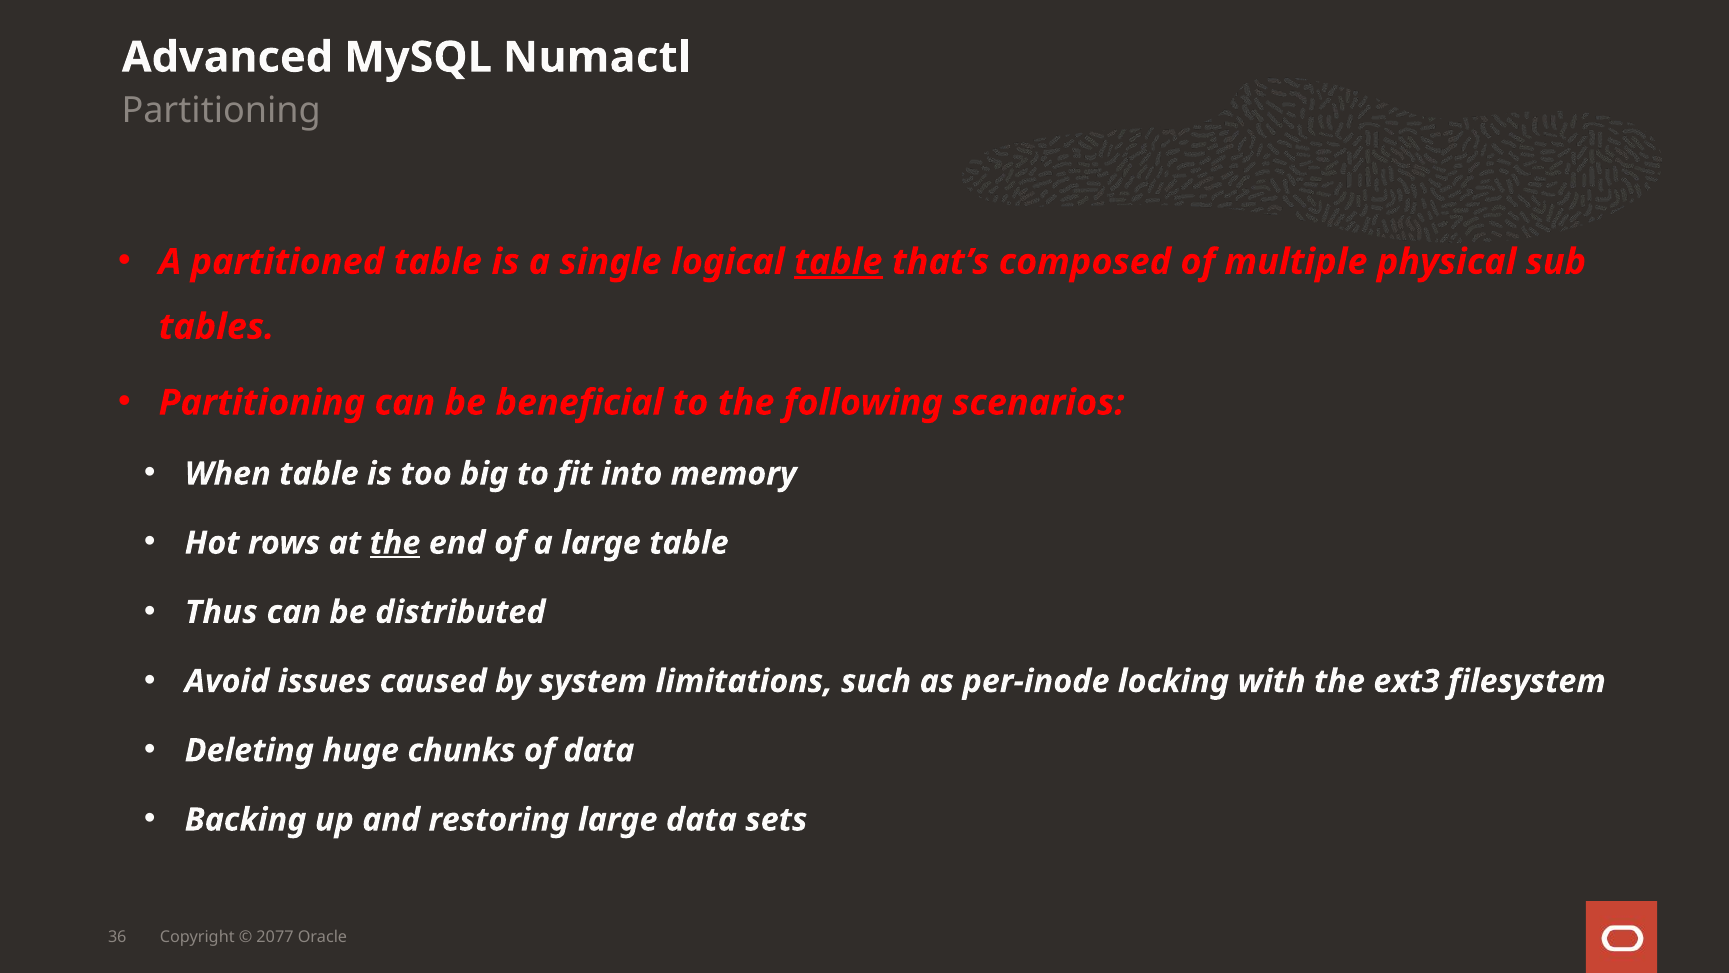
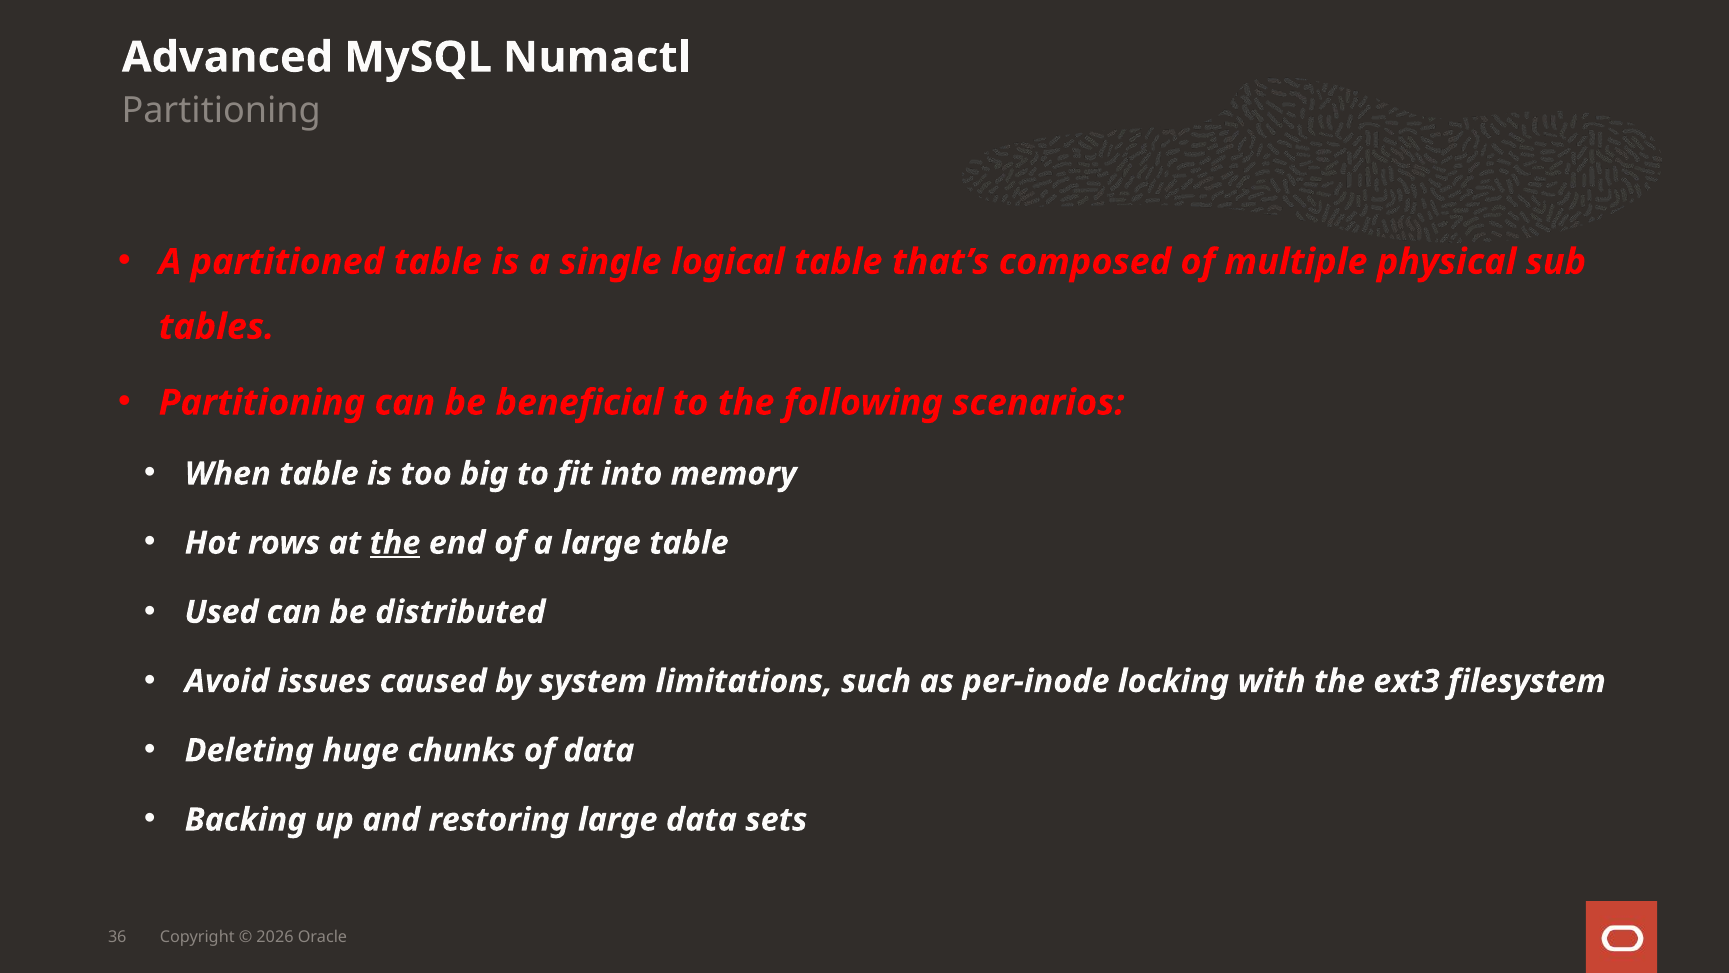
table at (838, 262) underline: present -> none
Thus: Thus -> Used
2077: 2077 -> 2026
